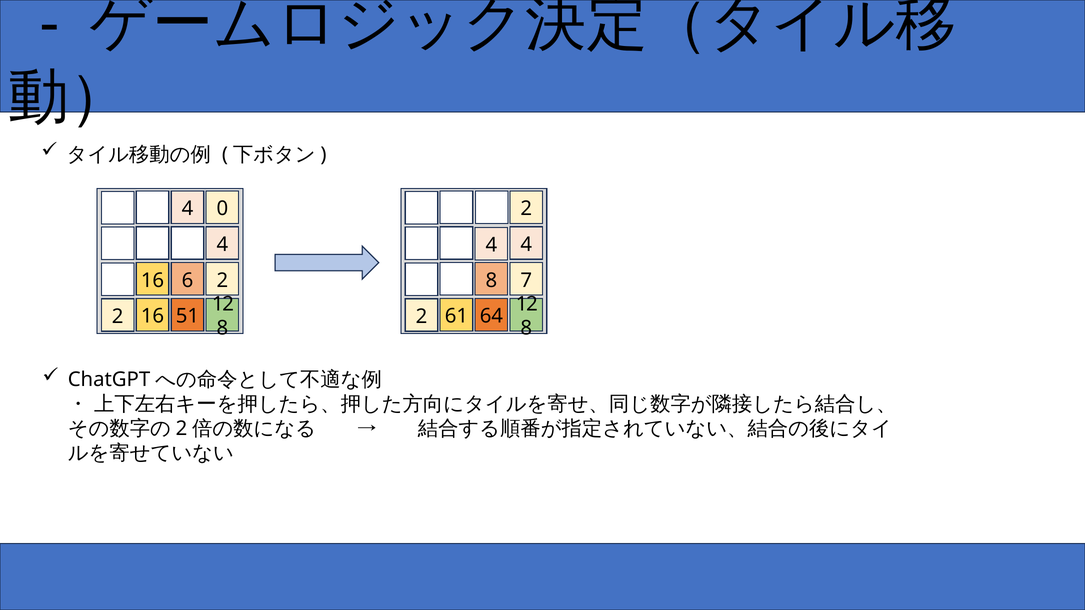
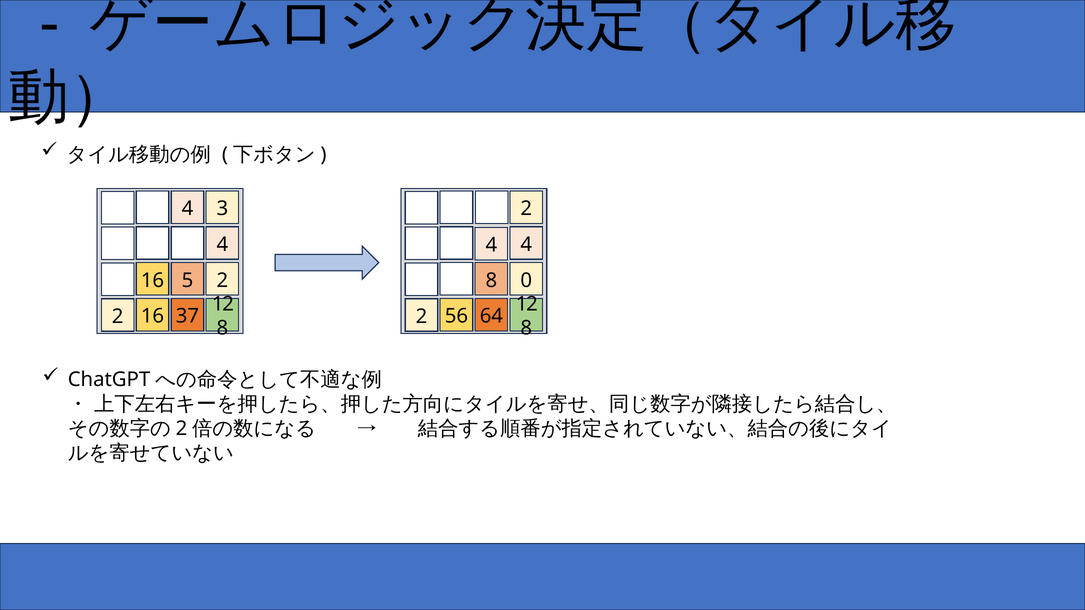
0: 0 -> 3
6: 6 -> 5
7: 7 -> 0
51: 51 -> 37
61: 61 -> 56
